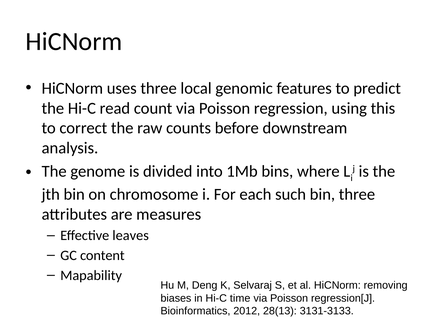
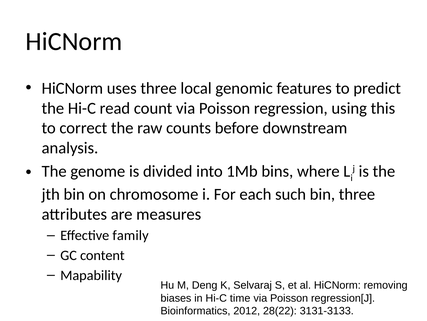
leaves: leaves -> family
28(13: 28(13 -> 28(22
